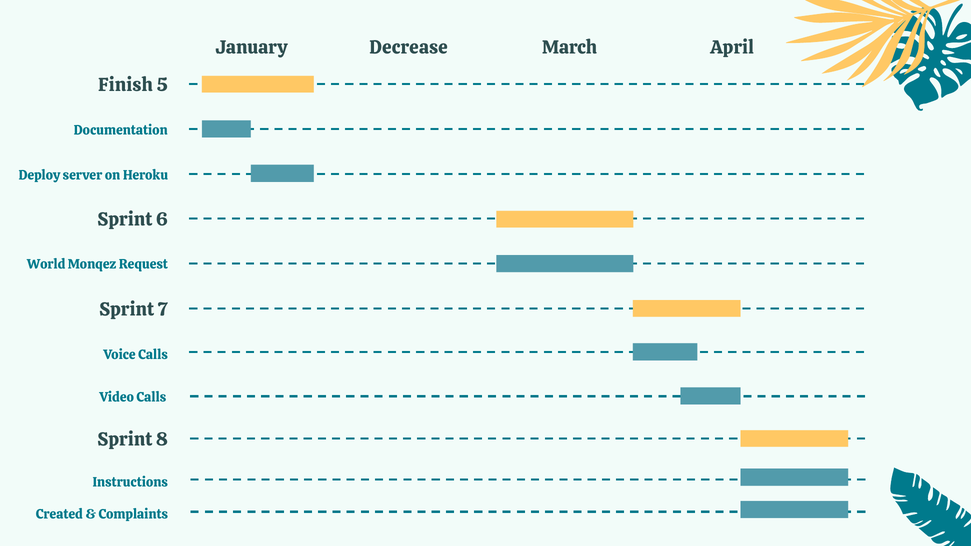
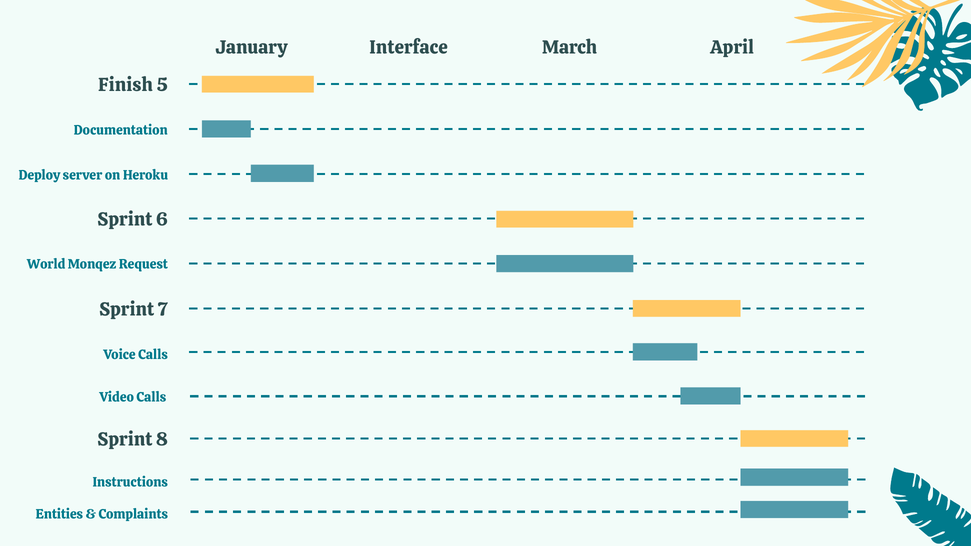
Decrease: Decrease -> Interface
Created: Created -> Entities
